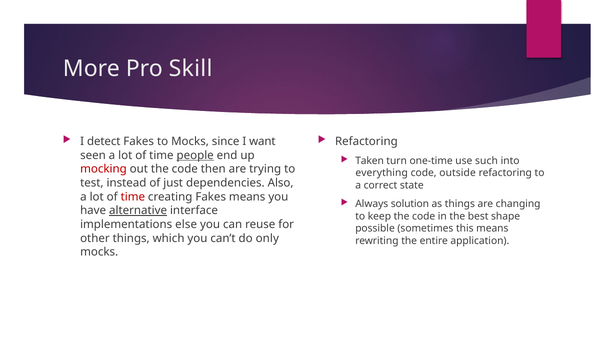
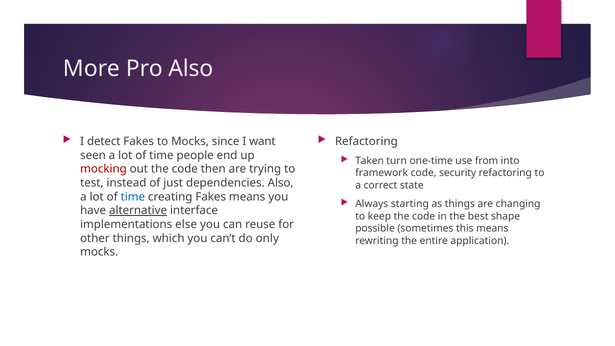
Pro Skill: Skill -> Also
people underline: present -> none
such: such -> from
everything: everything -> framework
outside: outside -> security
time at (133, 197) colour: red -> blue
solution: solution -> starting
